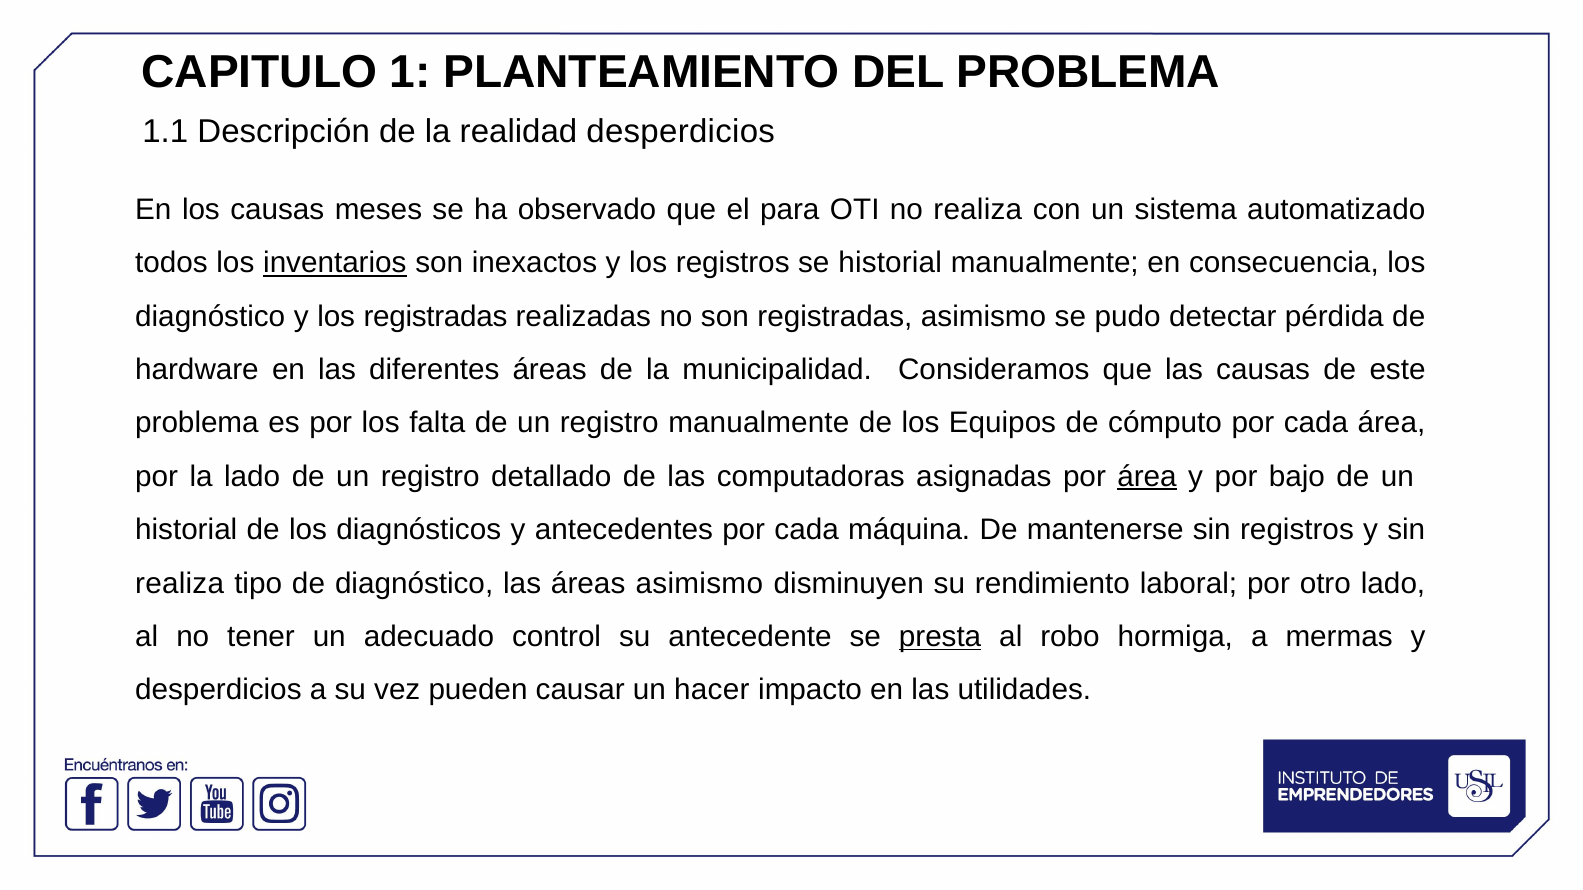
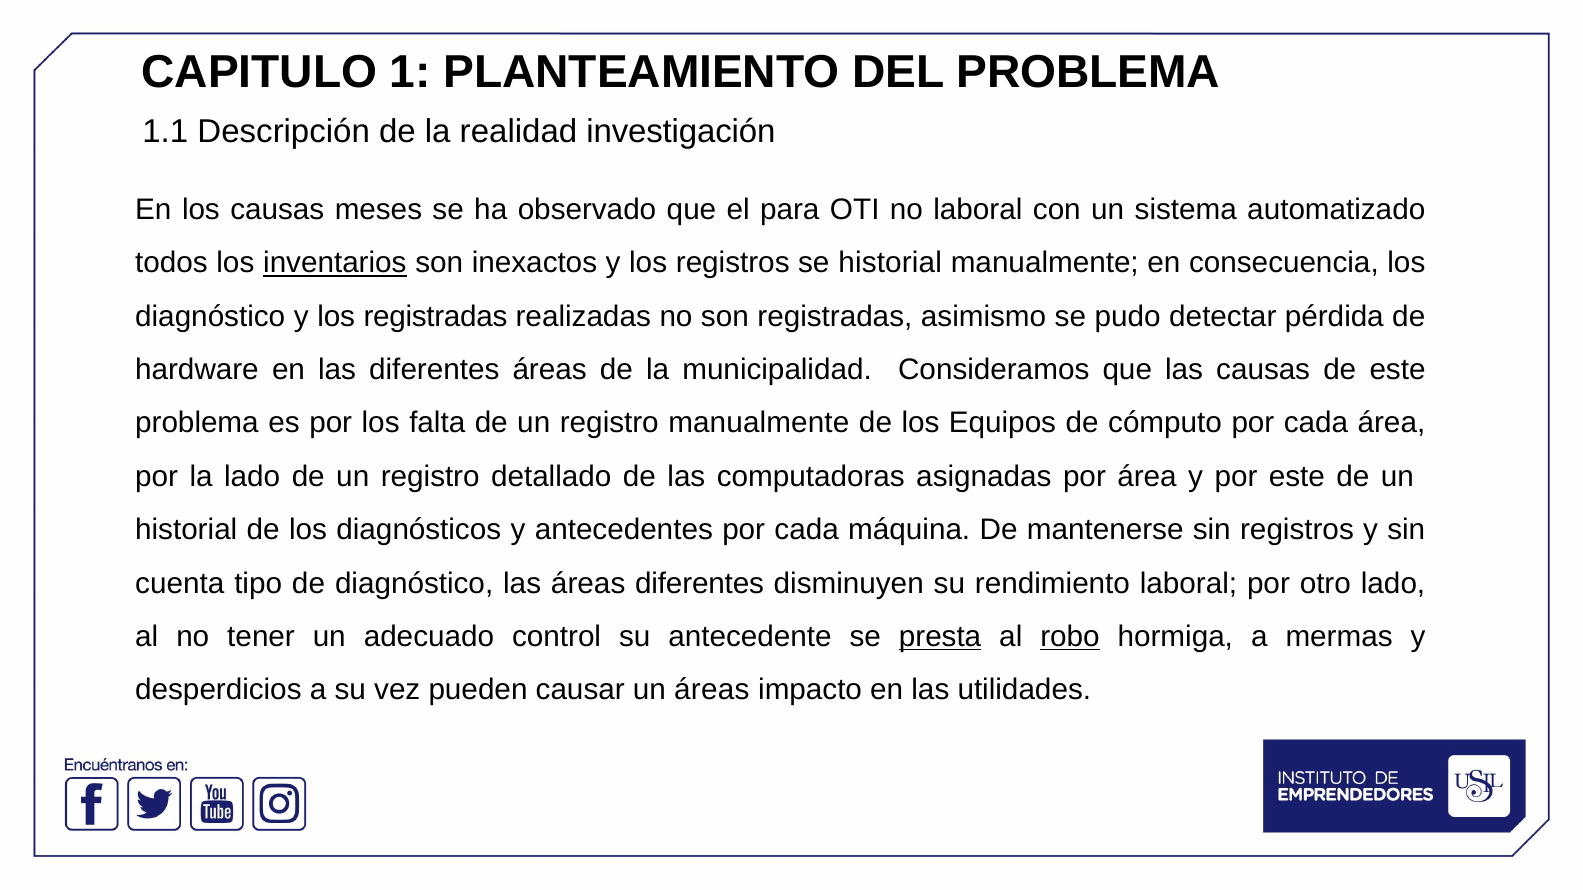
realidad desperdicios: desperdicios -> investigación
no realiza: realiza -> laboral
área at (1147, 477) underline: present -> none
por bajo: bajo -> este
realiza at (180, 584): realiza -> cuenta
áreas asimismo: asimismo -> diferentes
robo underline: none -> present
un hacer: hacer -> áreas
